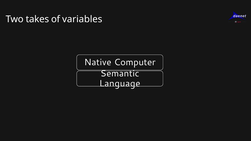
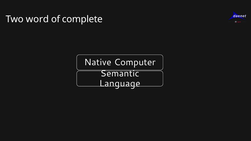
takes: takes -> word
variables: variables -> complete
